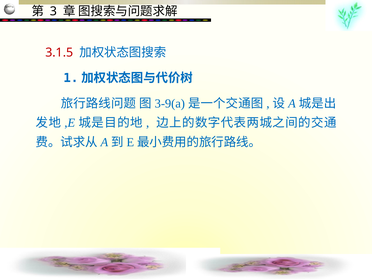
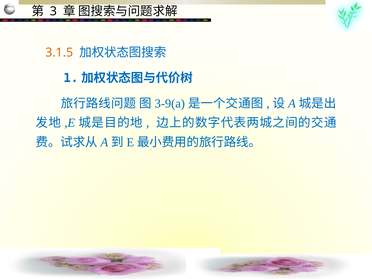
3.1.5 colour: red -> orange
